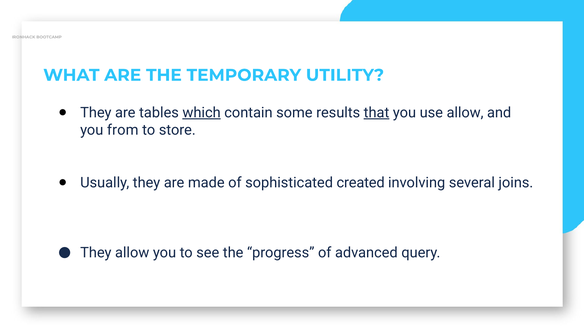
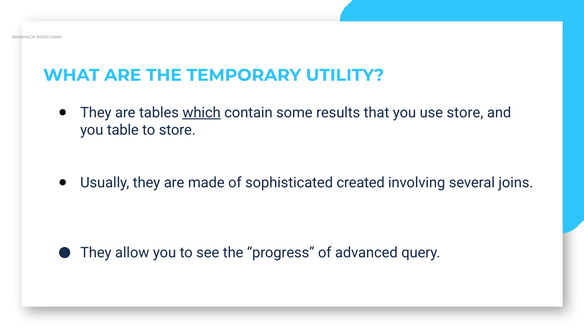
that underline: present -> none
use allow: allow -> store
from: from -> table
